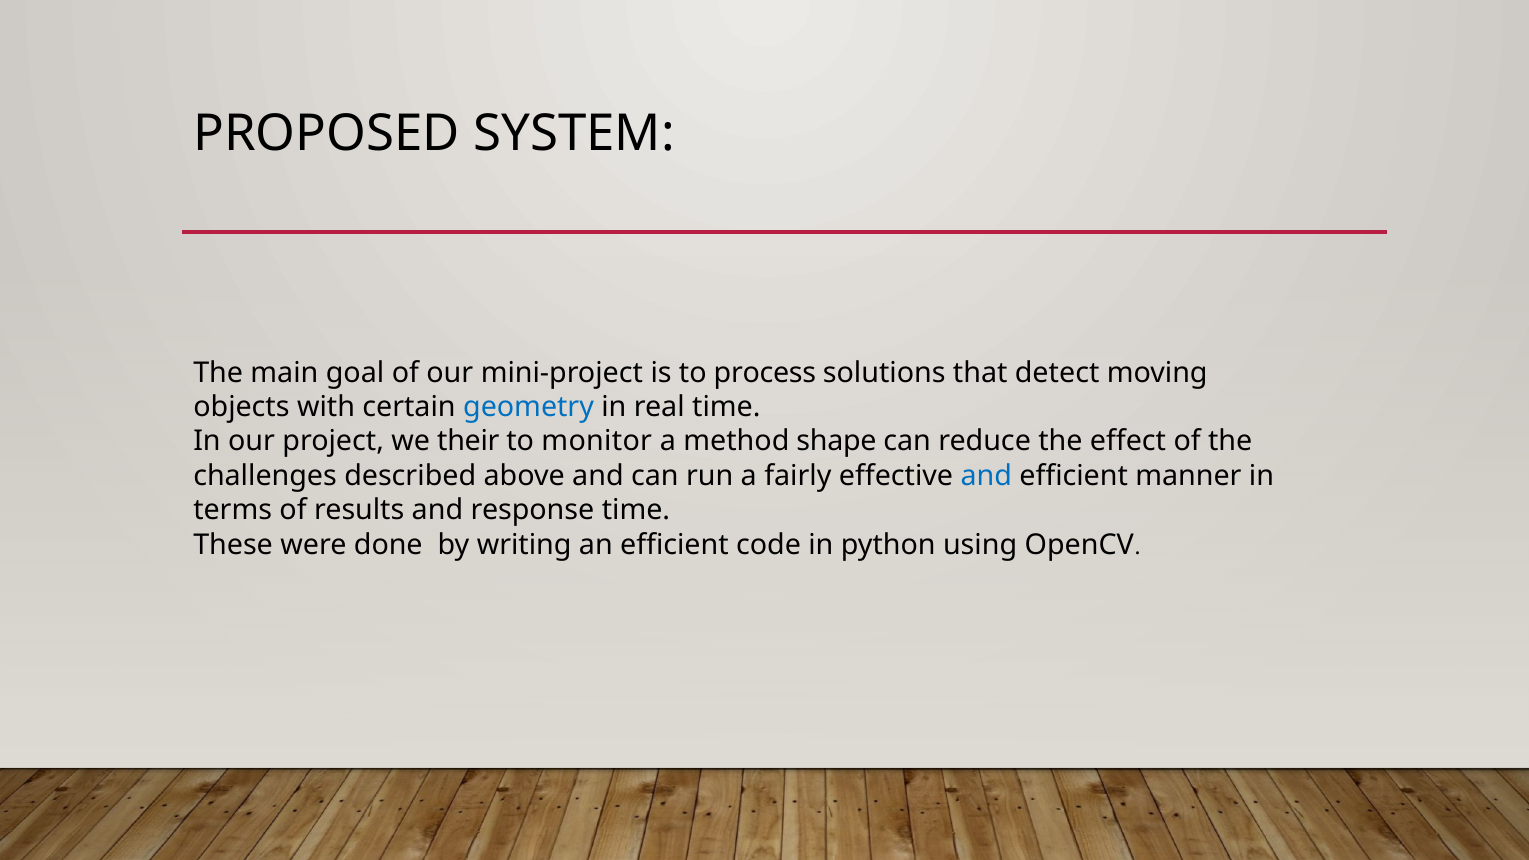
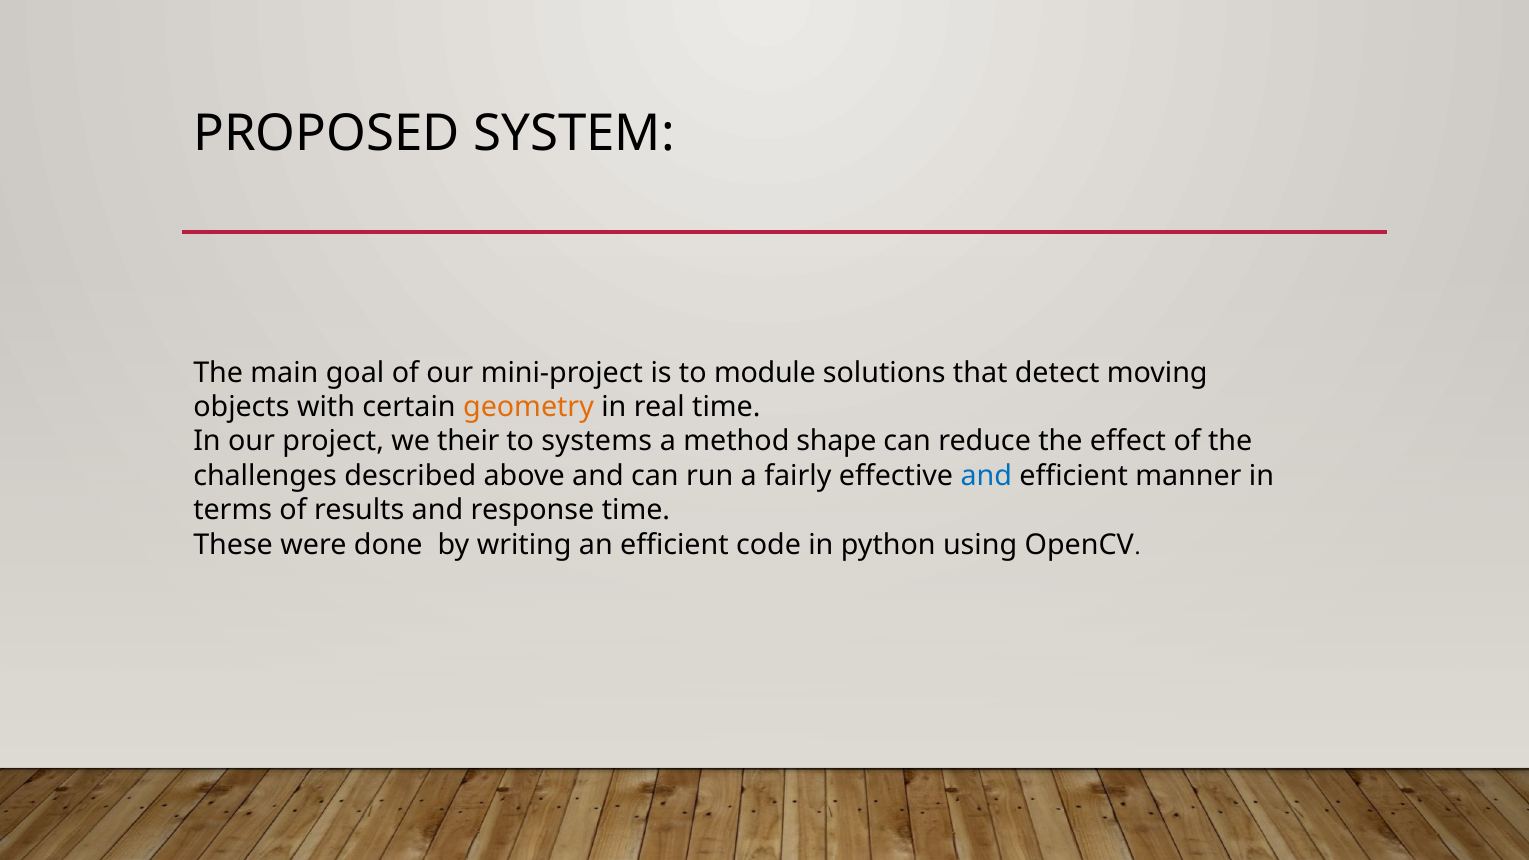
process: process -> module
geometry colour: blue -> orange
monitor: monitor -> systems
